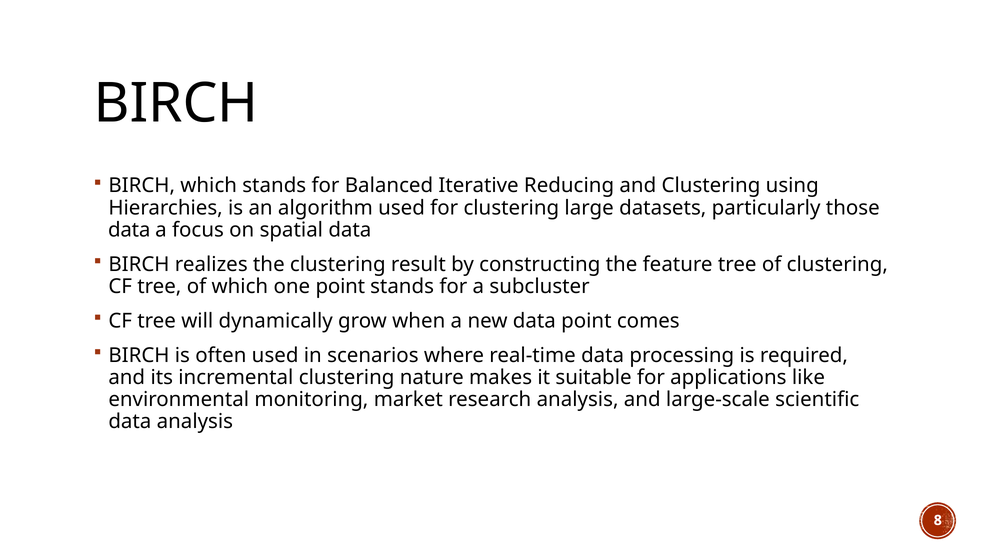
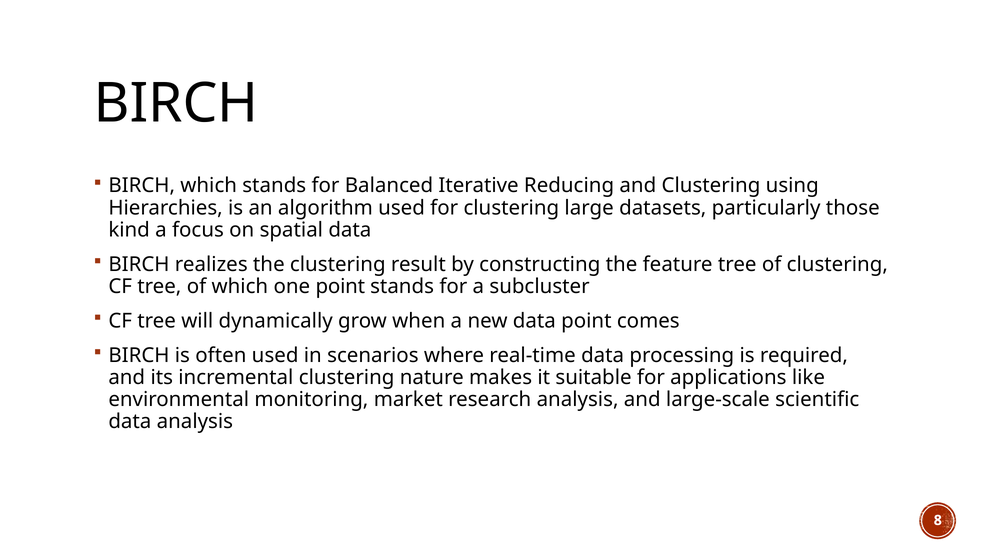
data at (129, 230): data -> kind
